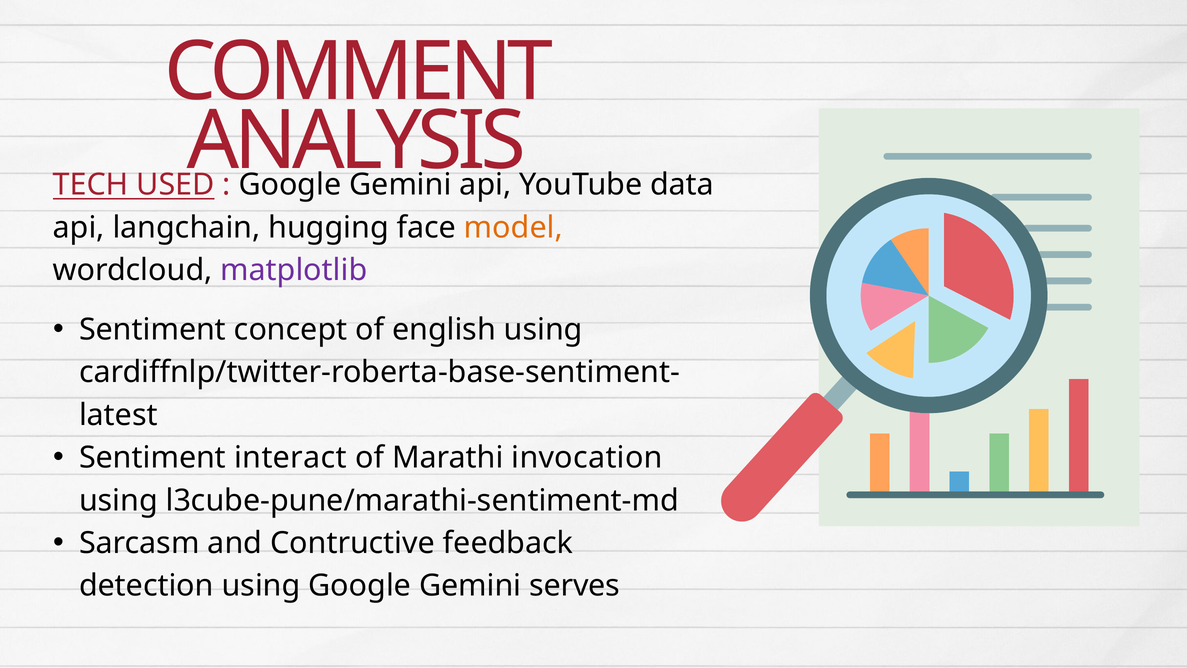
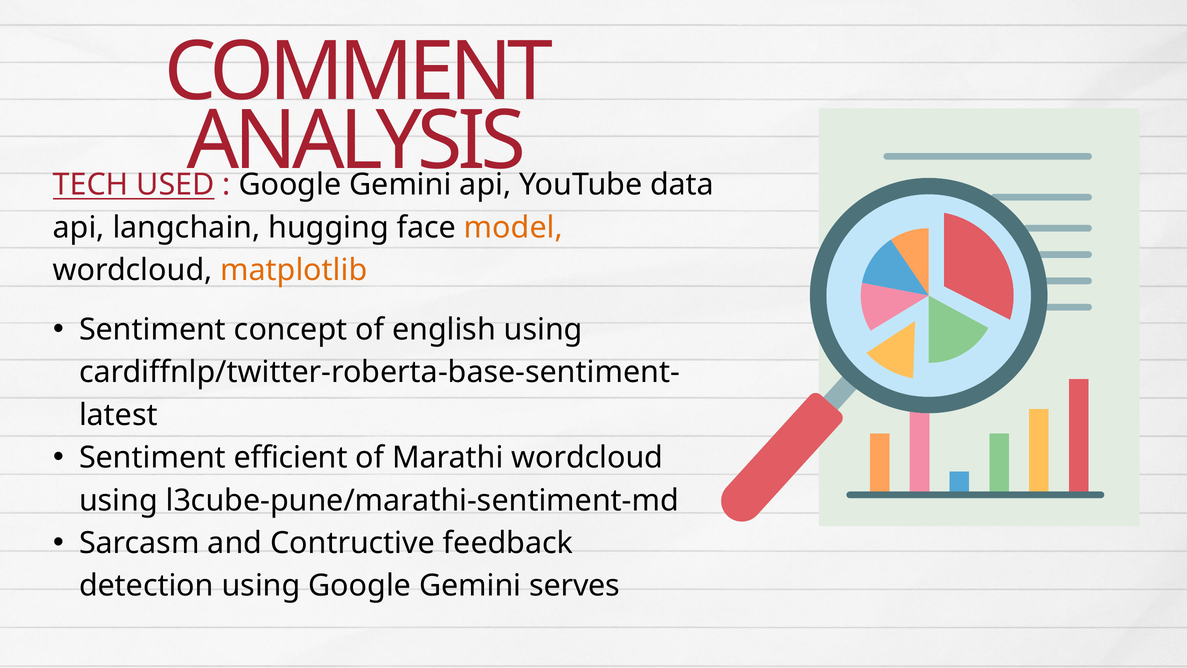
matplotlib colour: purple -> orange
interact: interact -> efficient
Marathi invocation: invocation -> wordcloud
